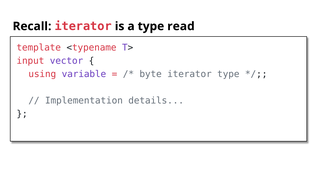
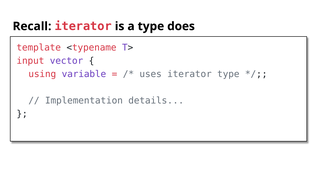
read: read -> does
byte: byte -> uses
